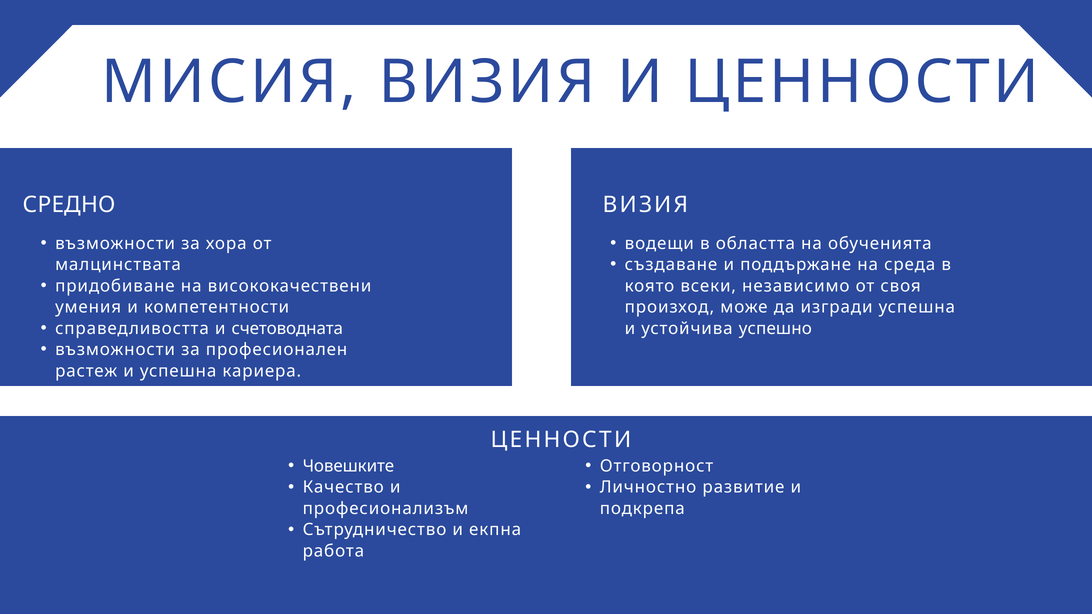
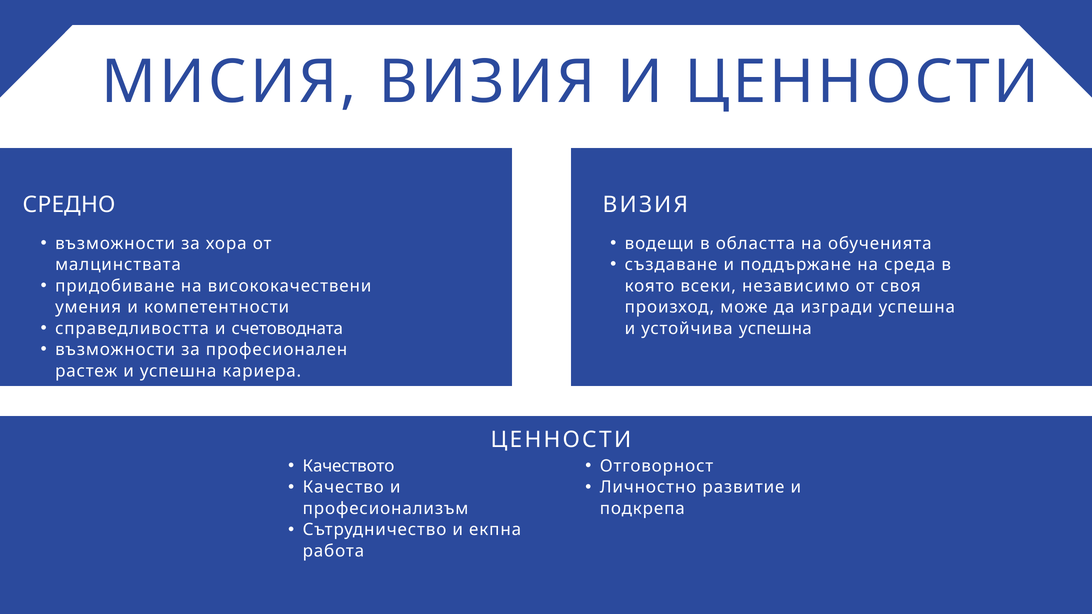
устойчива успешно: успешно -> успешна
Човешките: Човешките -> Качеството
